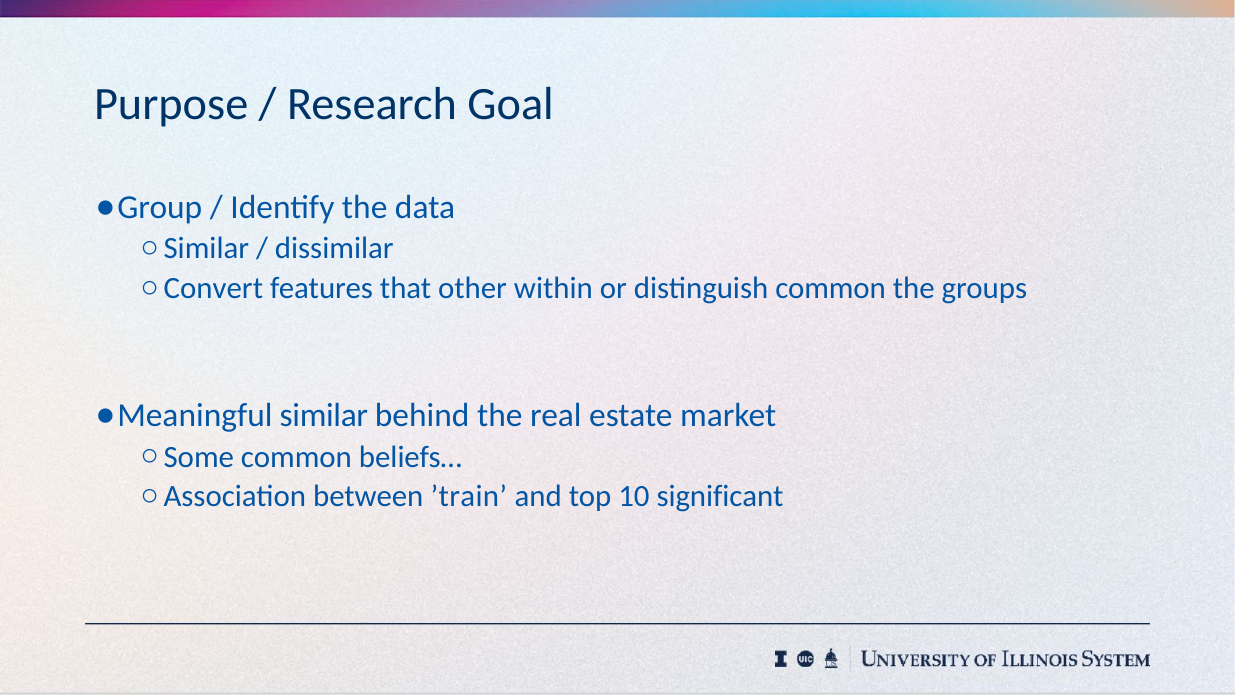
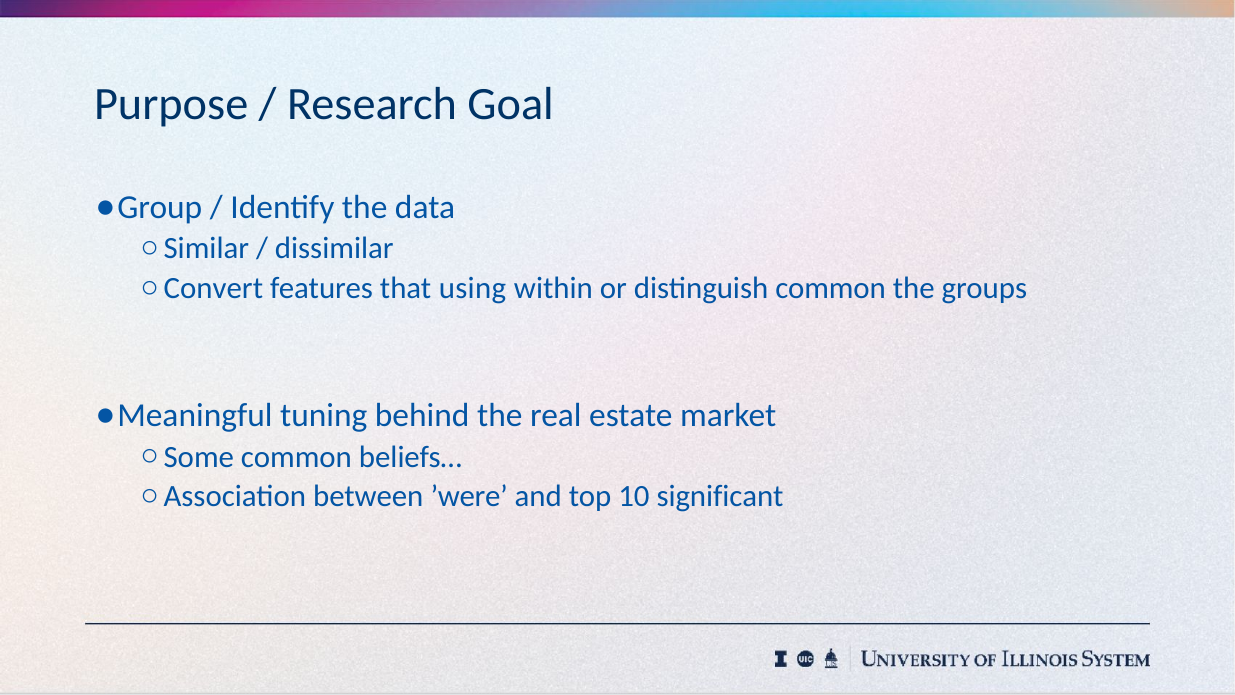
other: other -> using
Meaningful similar: similar -> tuning
’train: ’train -> ’were
